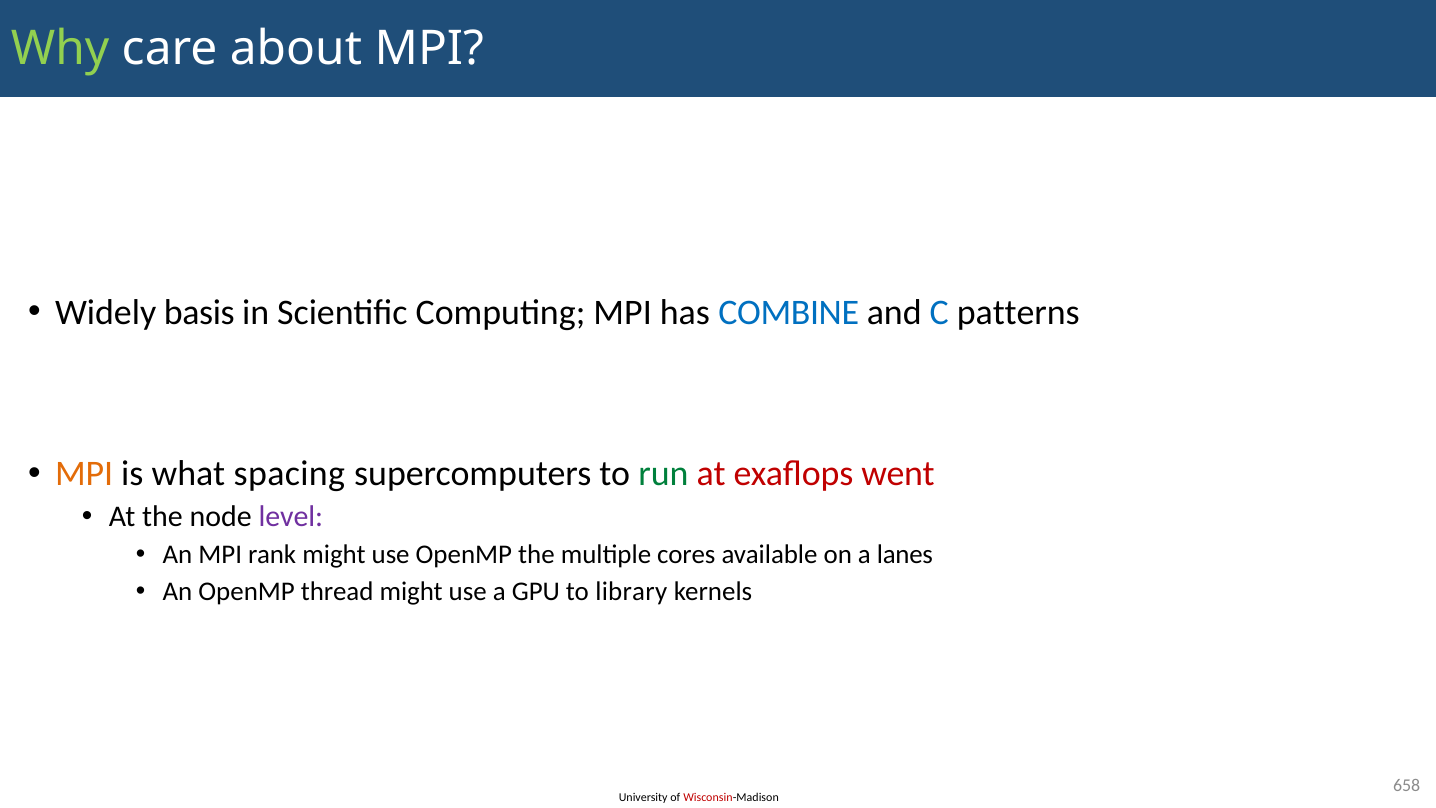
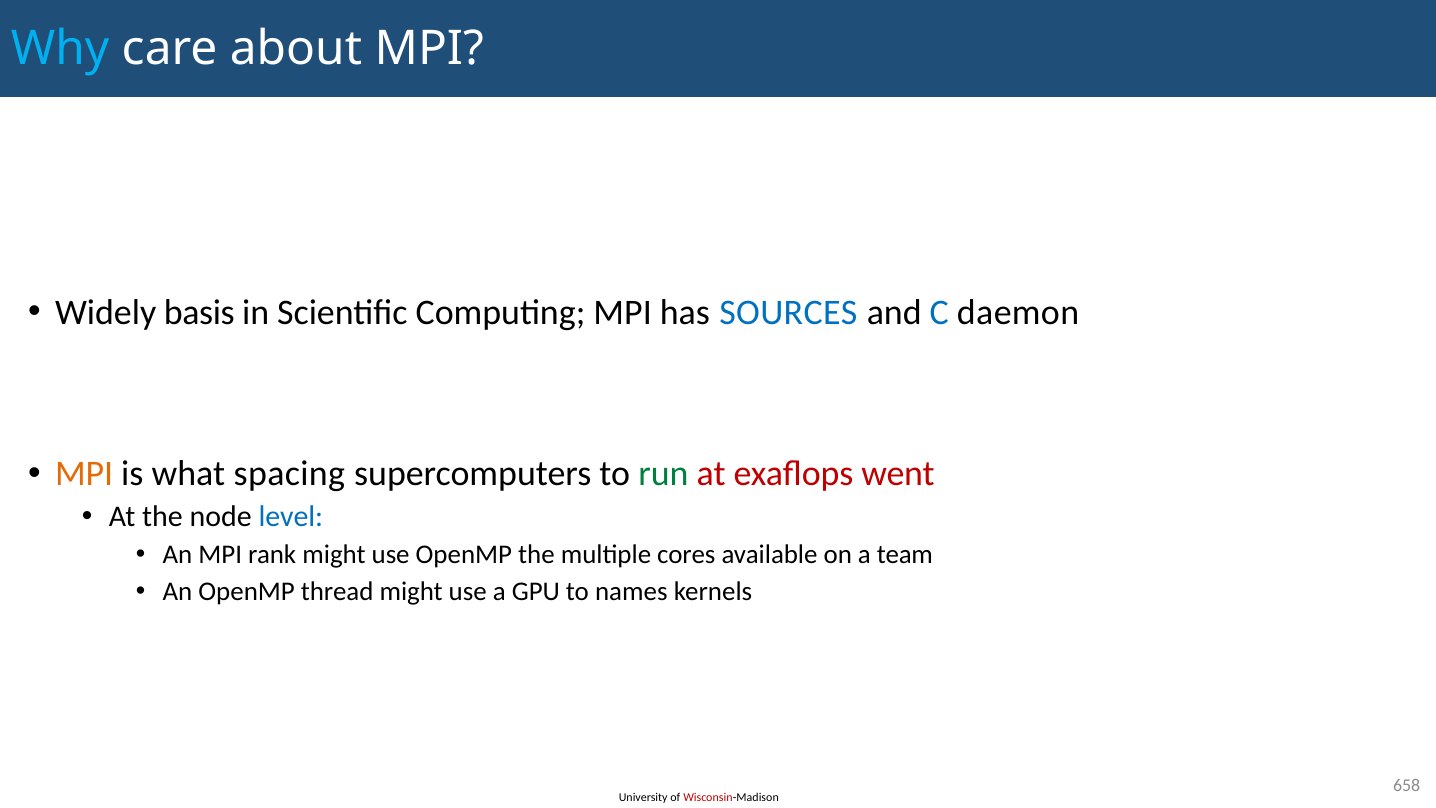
Why colour: light green -> light blue
COMBINE: COMBINE -> SOURCES
patterns: patterns -> daemon
level colour: purple -> blue
lanes: lanes -> team
library: library -> names
